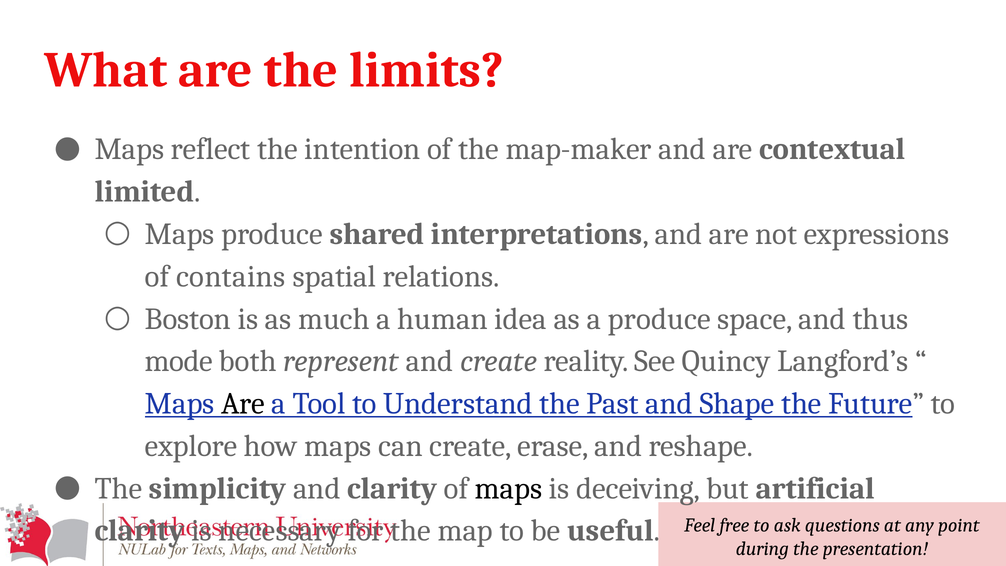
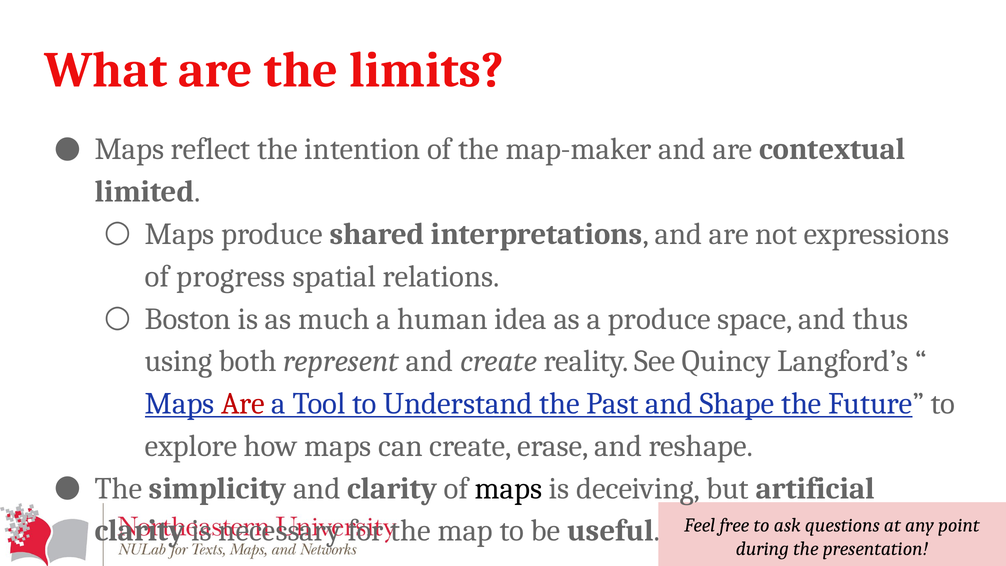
contains: contains -> progress
mode: mode -> using
Are at (243, 404) colour: black -> red
